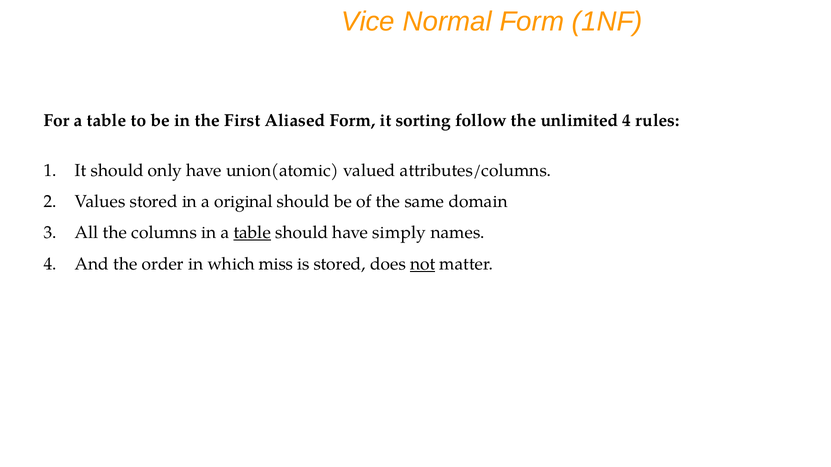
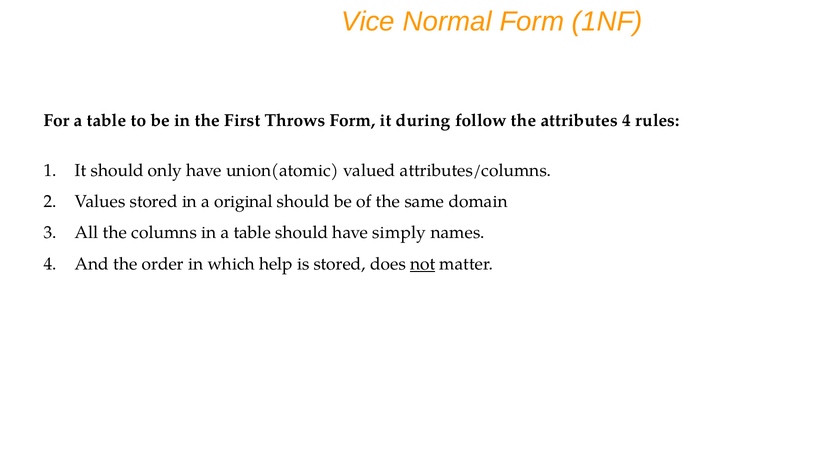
Aliased: Aliased -> Throws
sorting: sorting -> during
unlimited: unlimited -> attributes
table at (252, 233) underline: present -> none
miss: miss -> help
